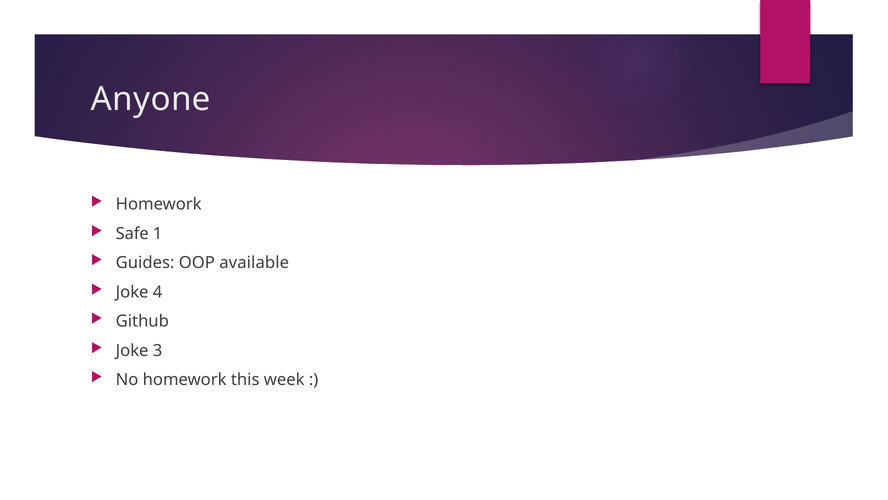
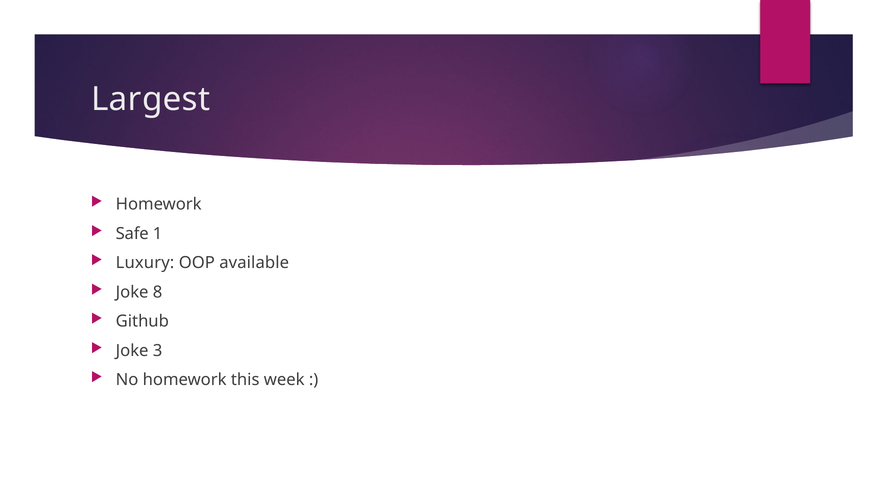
Anyone: Anyone -> Largest
Guides: Guides -> Luxury
4: 4 -> 8
